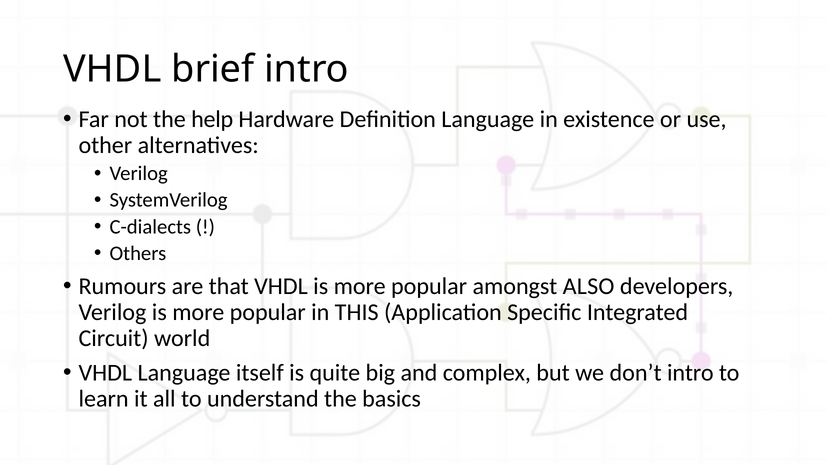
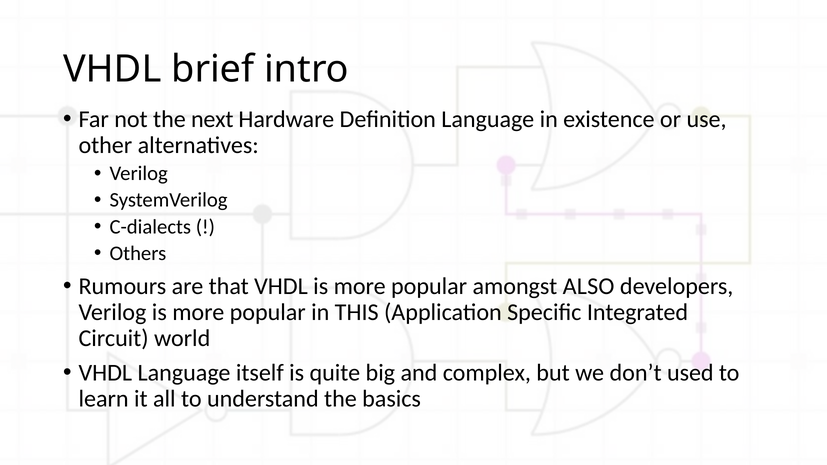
help: help -> next
don’t intro: intro -> used
